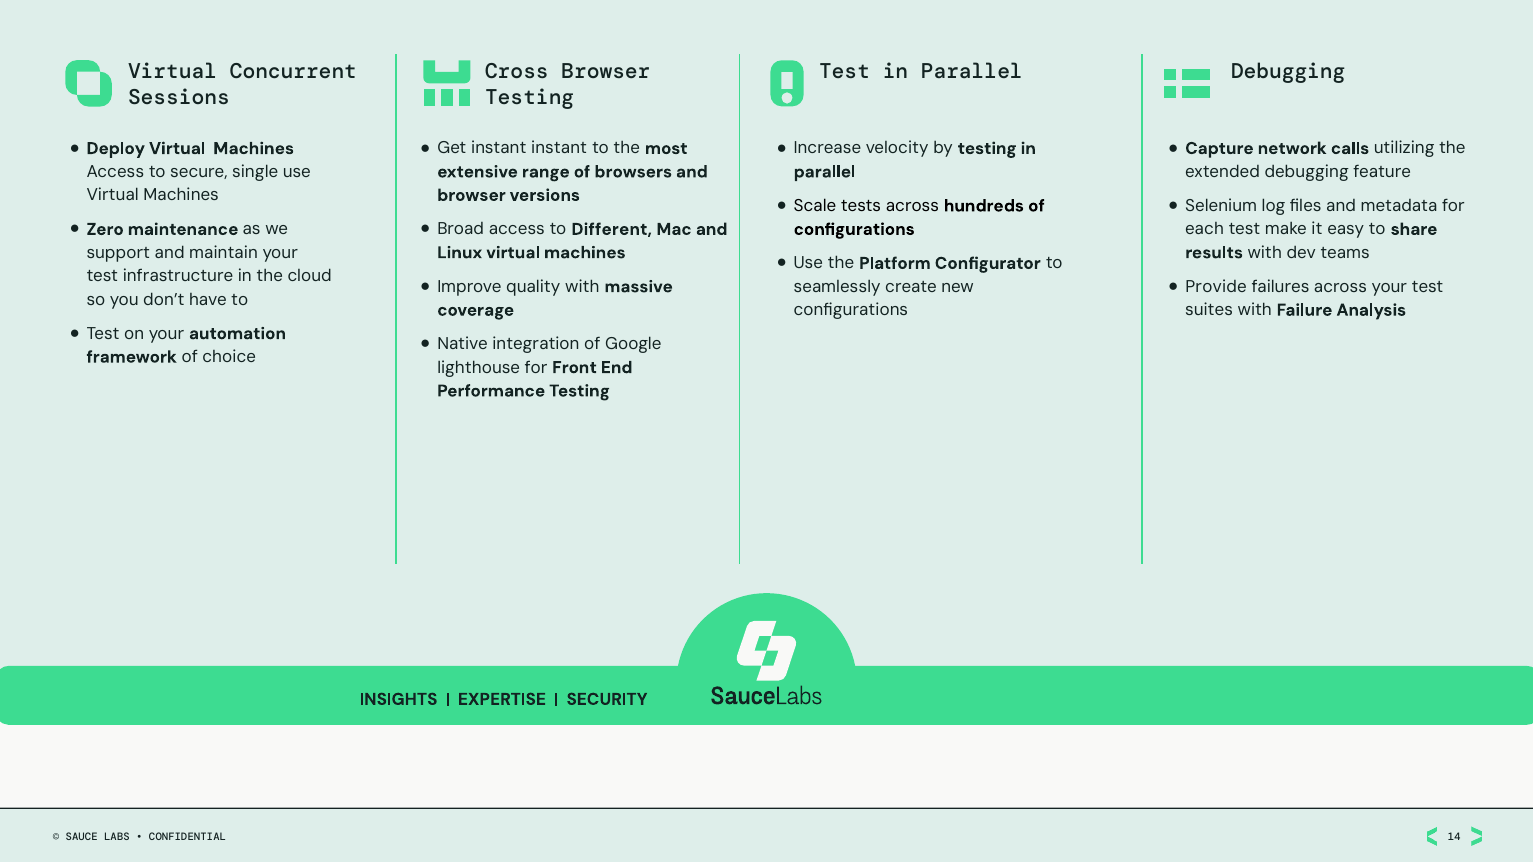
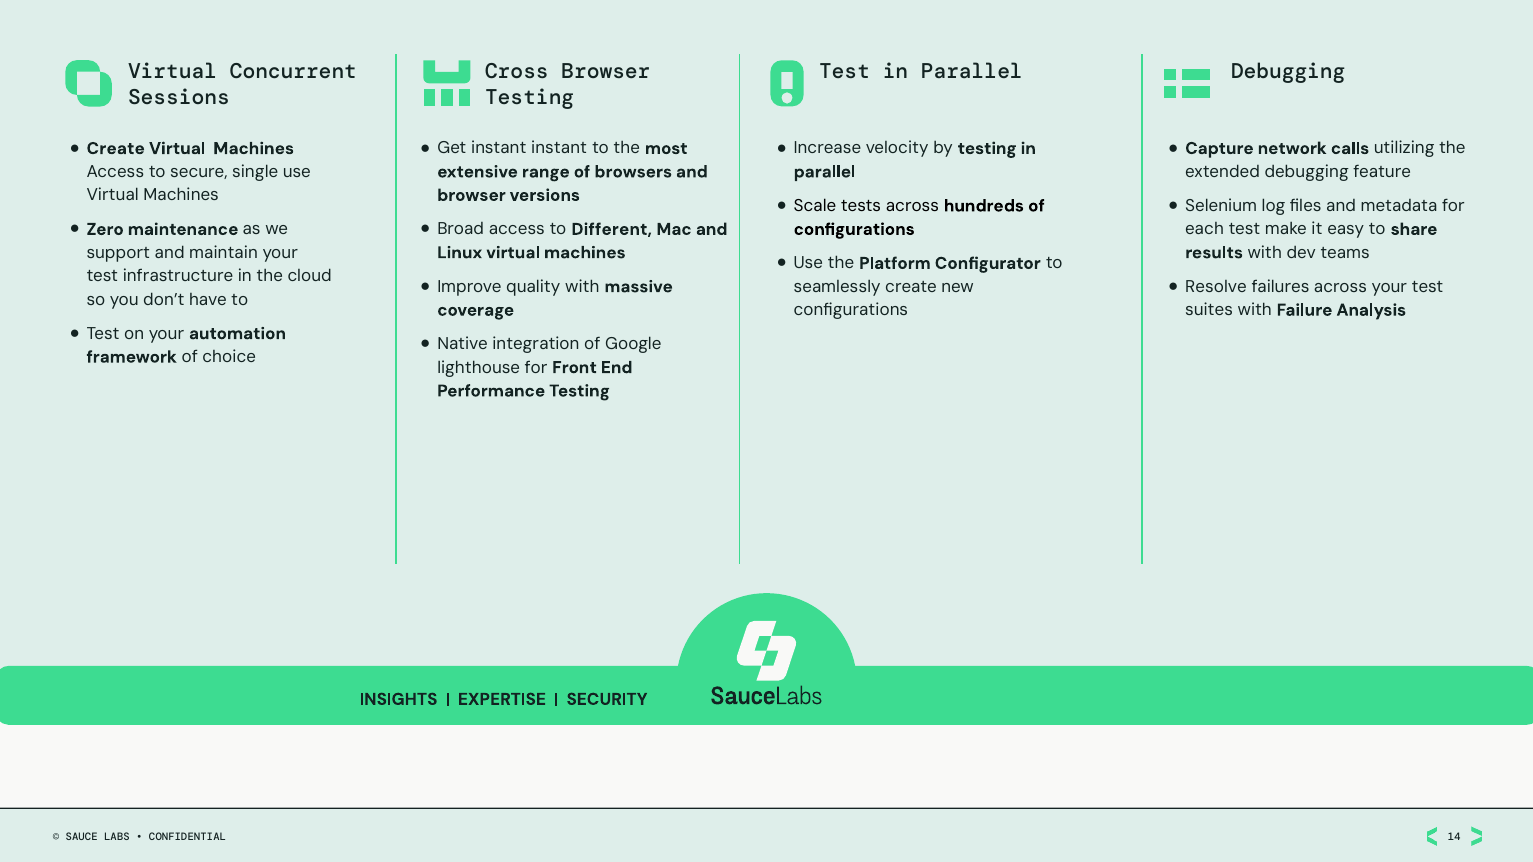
Deploy at (116, 148): Deploy -> Create
Provide: Provide -> Resolve
